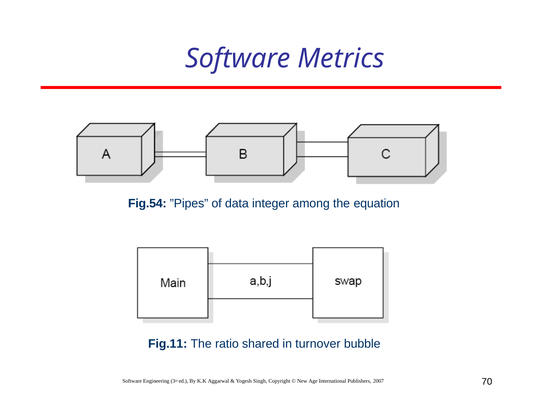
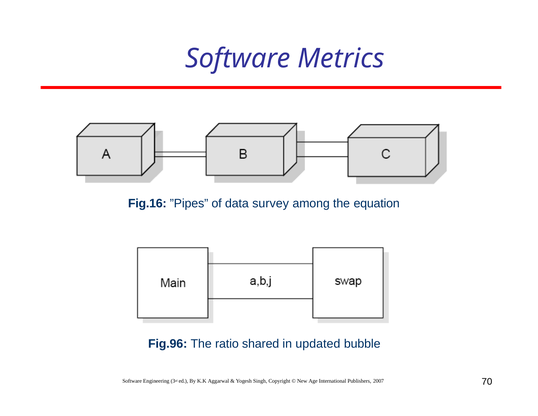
Fig.54: Fig.54 -> Fig.16
integer: integer -> survey
Fig.11: Fig.11 -> Fig.96
turnover: turnover -> updated
